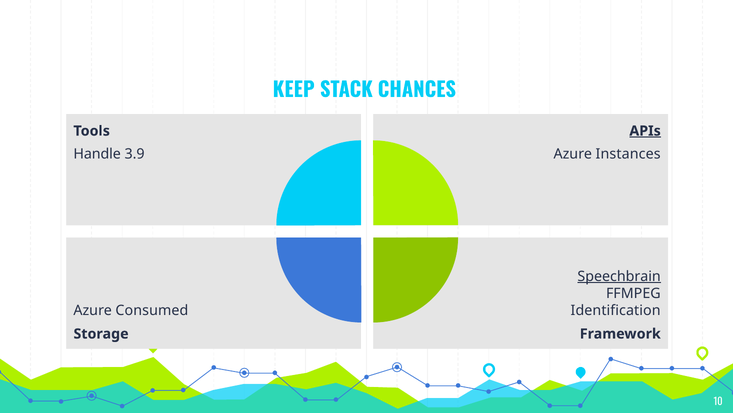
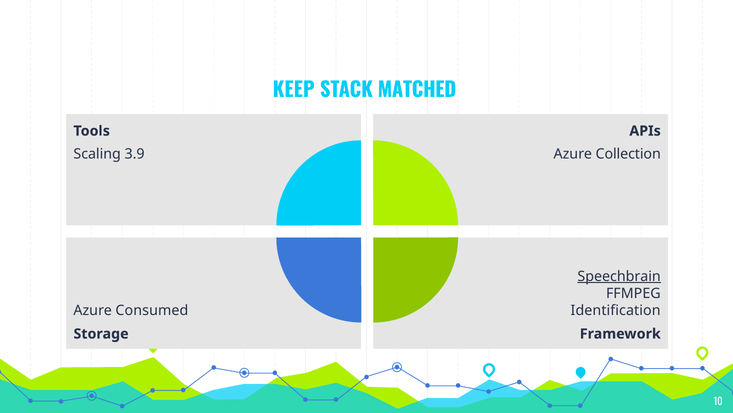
CHANCES: CHANCES -> MATCHED
APIs underline: present -> none
Handle: Handle -> Scaling
Instances: Instances -> Collection
